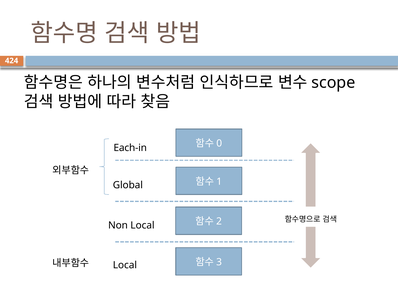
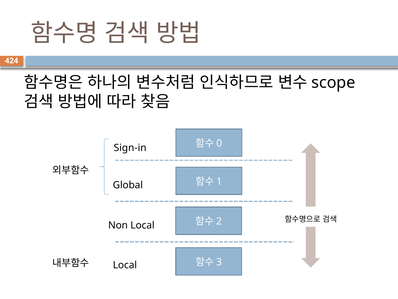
Each-in: Each-in -> Sign-in
